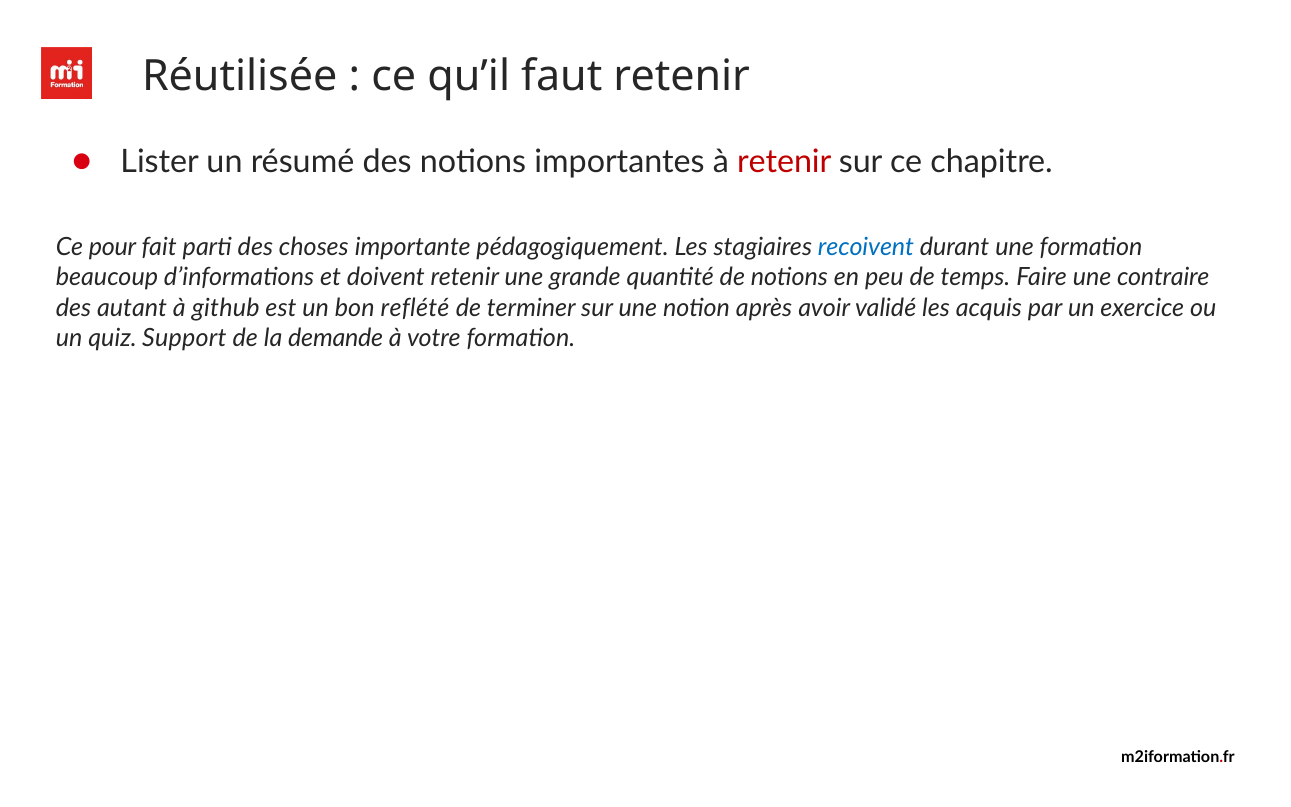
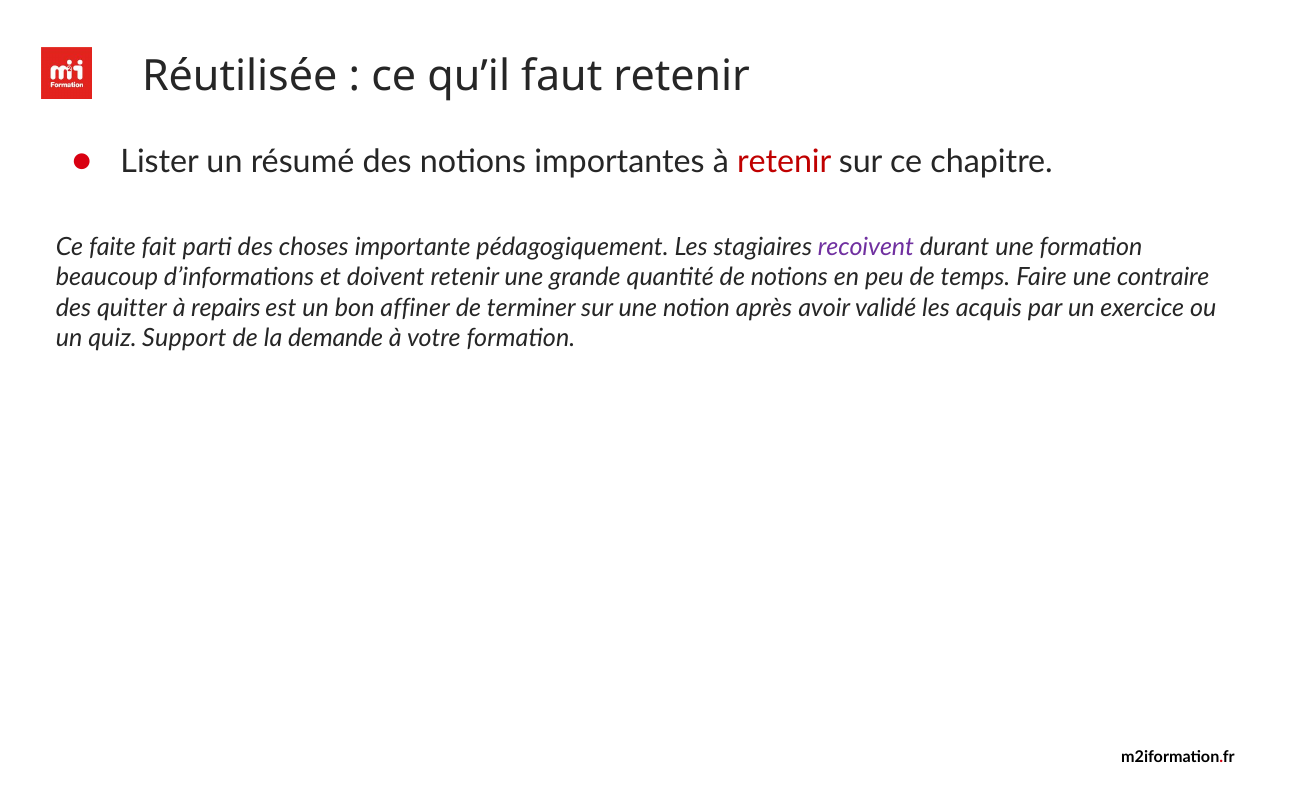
pour: pour -> faite
recoivent colour: blue -> purple
autant: autant -> quitter
github: github -> repairs
reflété: reflété -> affiner
